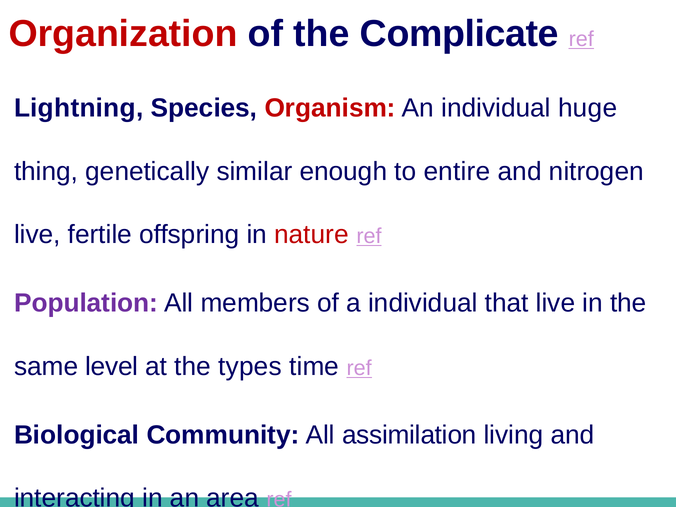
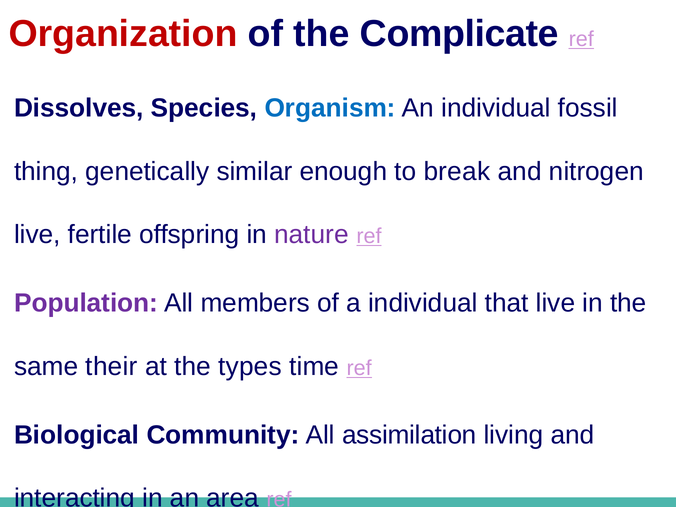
Lightning: Lightning -> Dissolves
Organism colour: red -> blue
huge: huge -> fossil
entire: entire -> break
nature colour: red -> purple
level: level -> their
